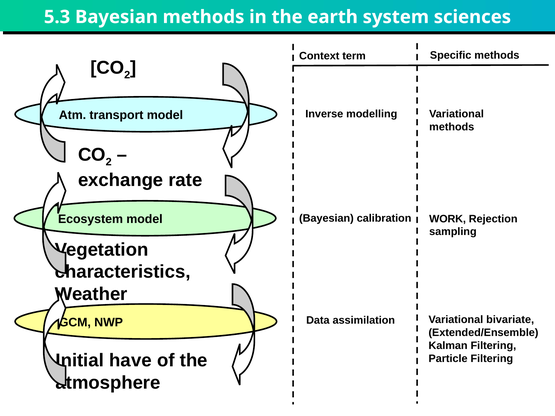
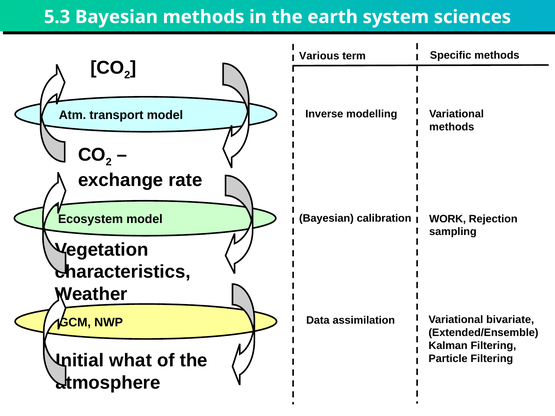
Context: Context -> Various
have: have -> what
